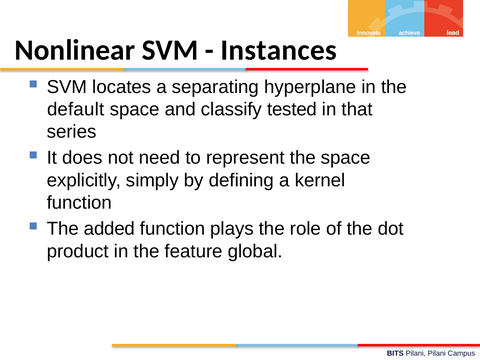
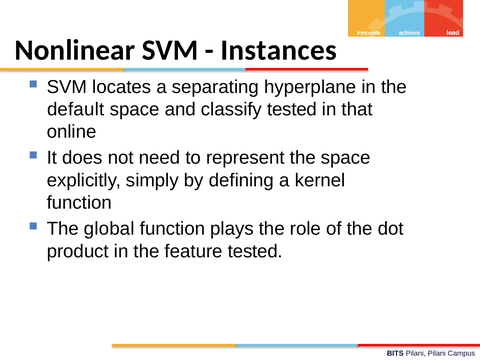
series: series -> online
added: added -> global
feature global: global -> tested
